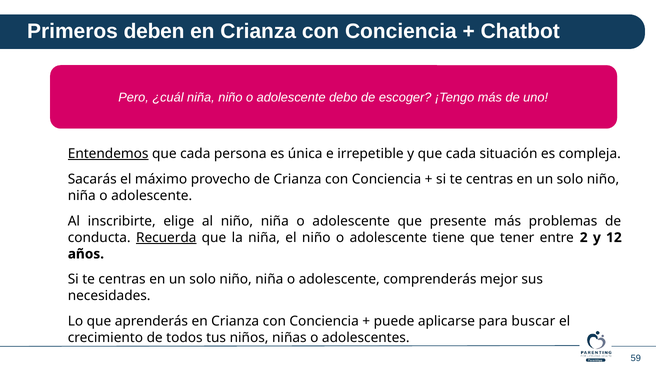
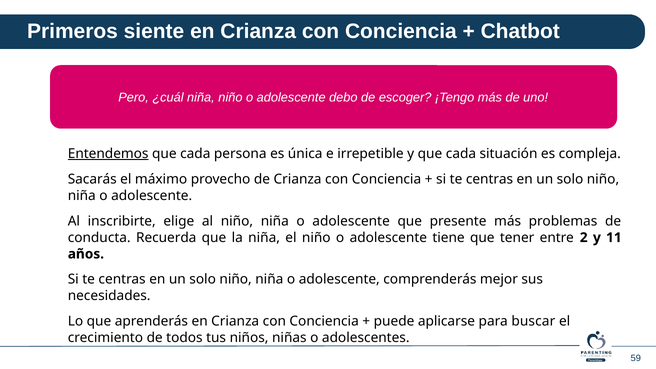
deben: deben -> siente
Recuerda underline: present -> none
12: 12 -> 11
